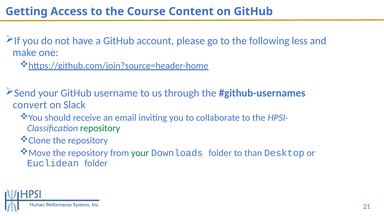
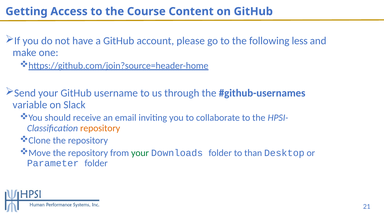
convert: convert -> variable
repository at (100, 128) colour: green -> orange
Euclidean: Euclidean -> Parameter
